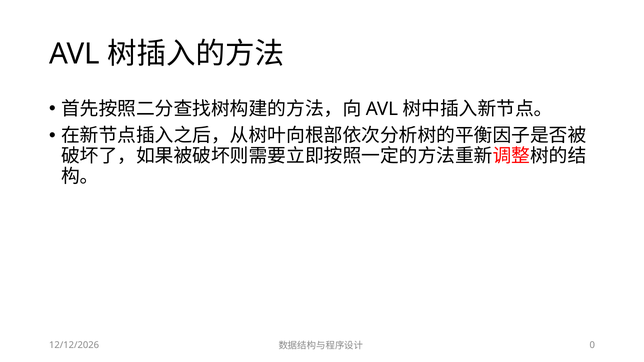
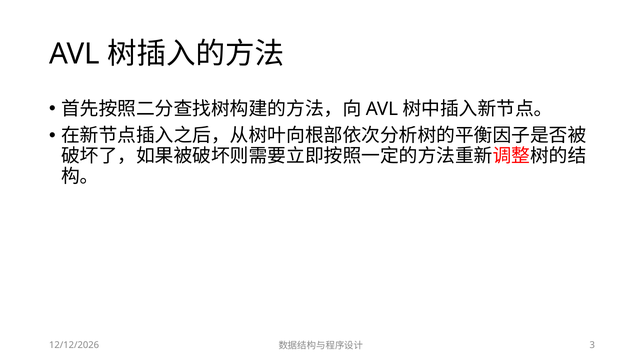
0: 0 -> 3
